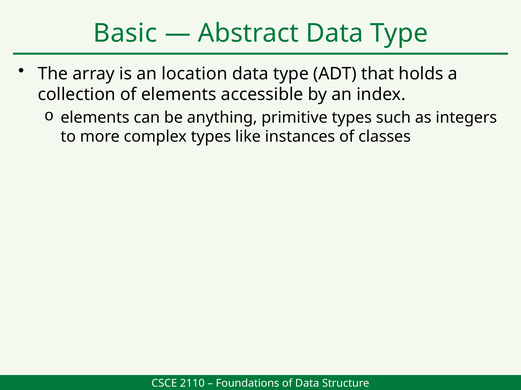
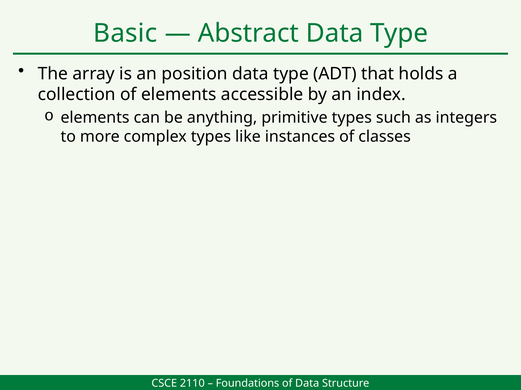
location: location -> position
